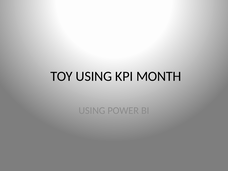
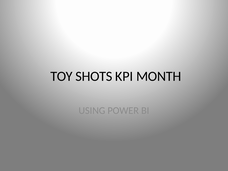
TOY USING: USING -> SHOTS
